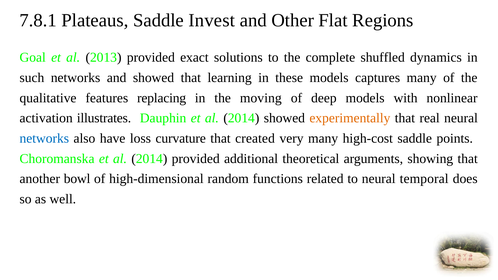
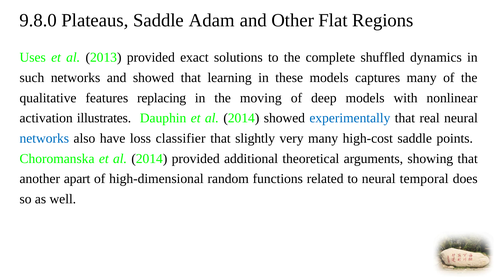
7.8.1: 7.8.1 -> 9.8.0
Invest: Invest -> Adam
Goal: Goal -> Uses
experimentally colour: orange -> blue
curvature: curvature -> classifier
created: created -> slightly
bowl: bowl -> apart
